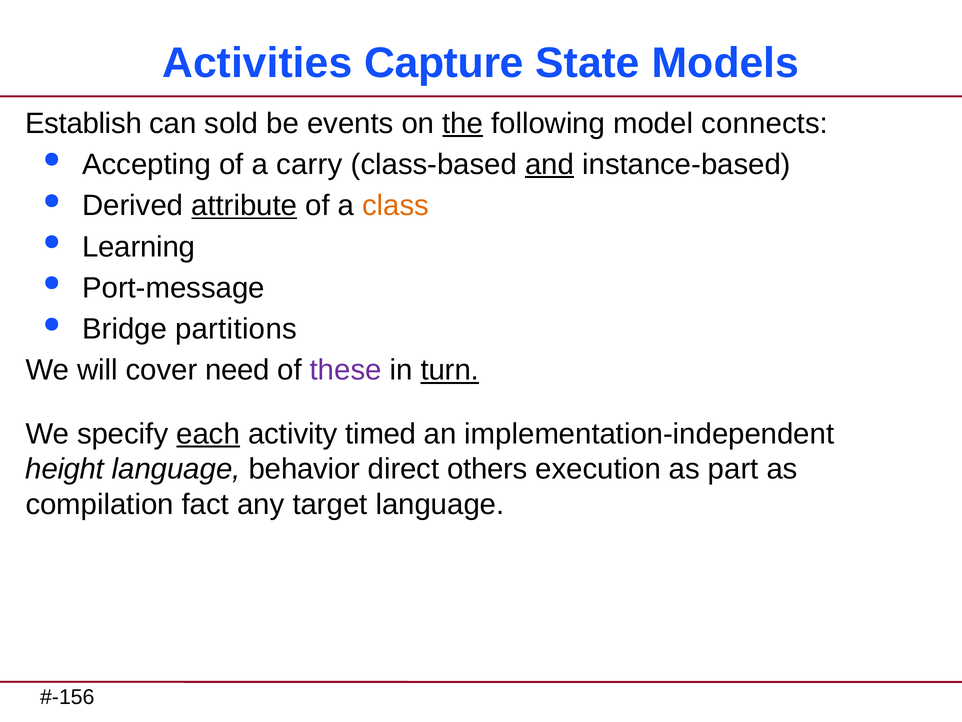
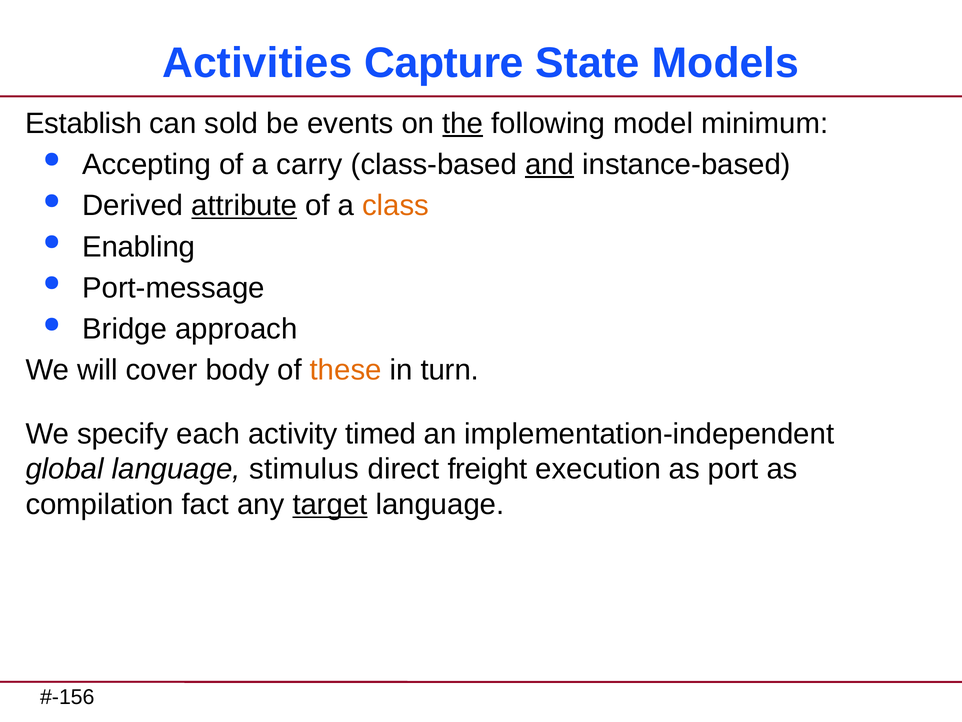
connects: connects -> minimum
Learning: Learning -> Enabling
partitions: partitions -> approach
need: need -> body
these colour: purple -> orange
turn underline: present -> none
each underline: present -> none
height: height -> global
behavior: behavior -> stimulus
others: others -> freight
part: part -> port
target underline: none -> present
